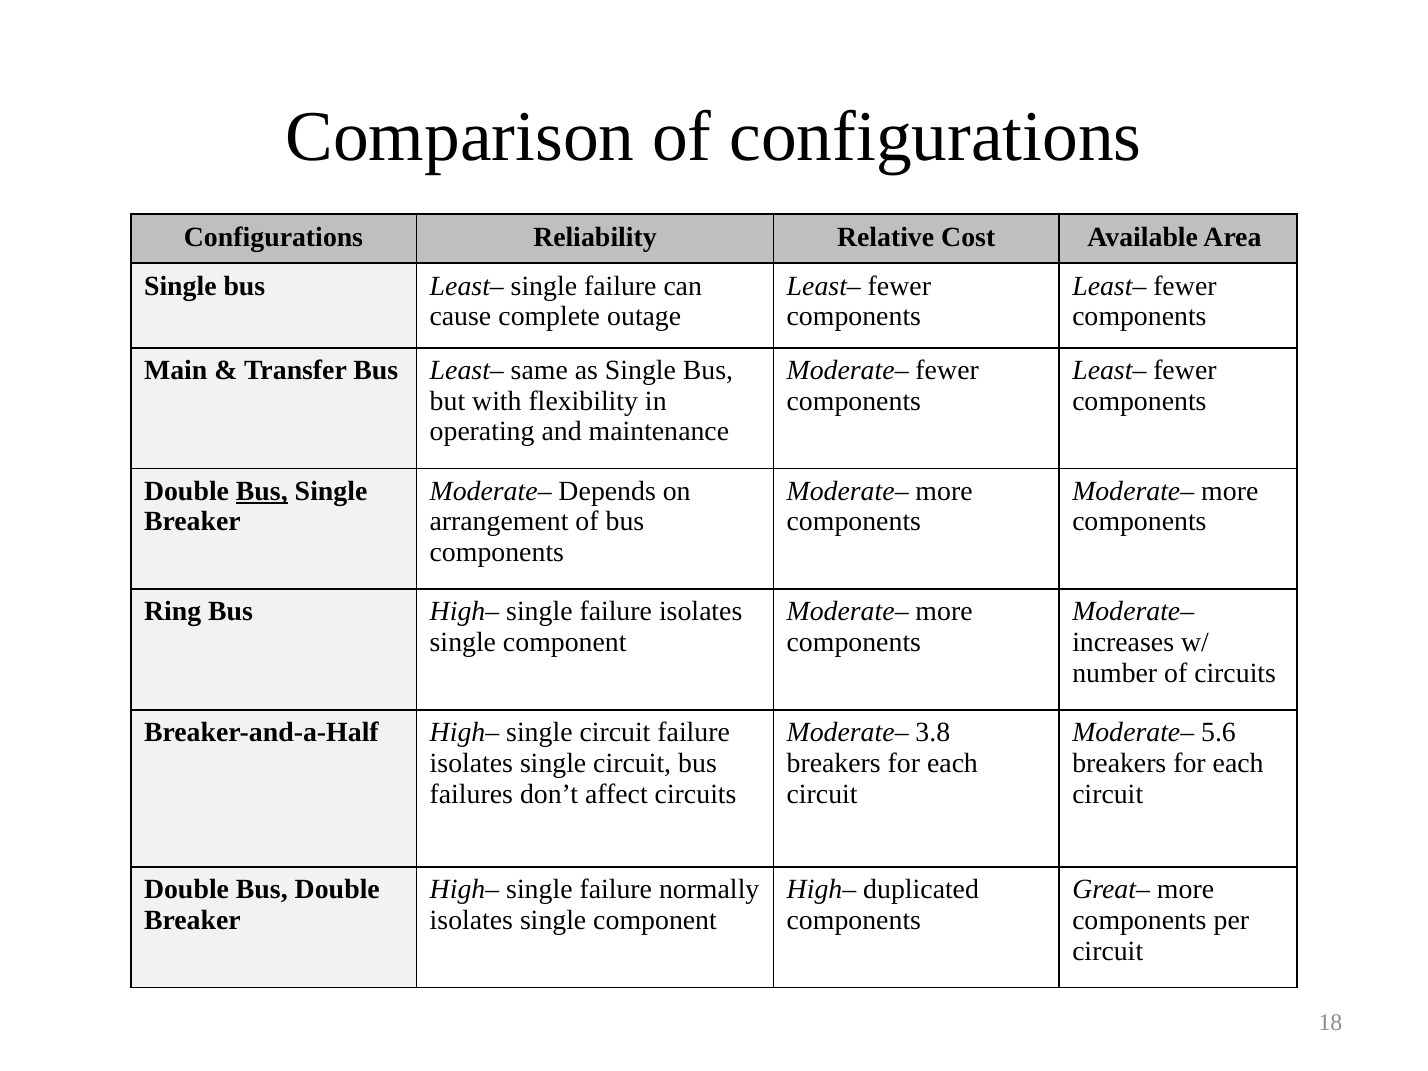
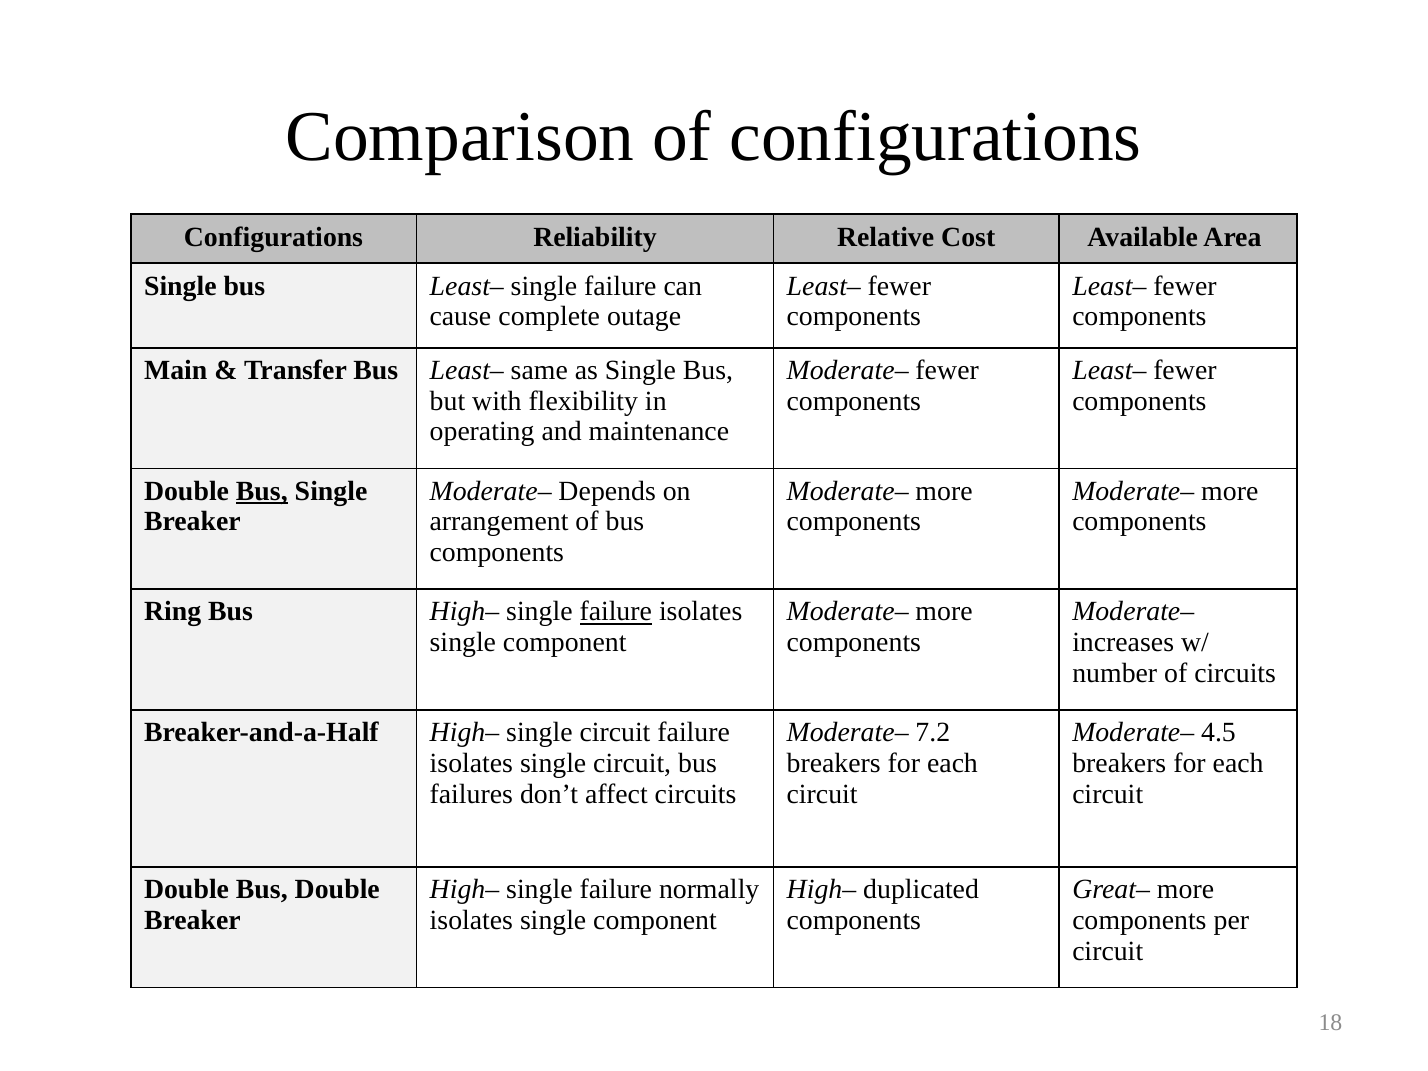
failure at (616, 612) underline: none -> present
3.8: 3.8 -> 7.2
5.6: 5.6 -> 4.5
